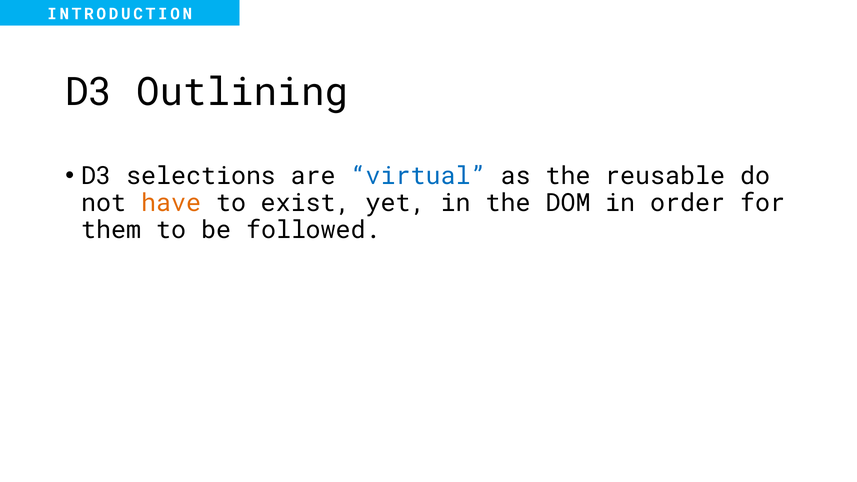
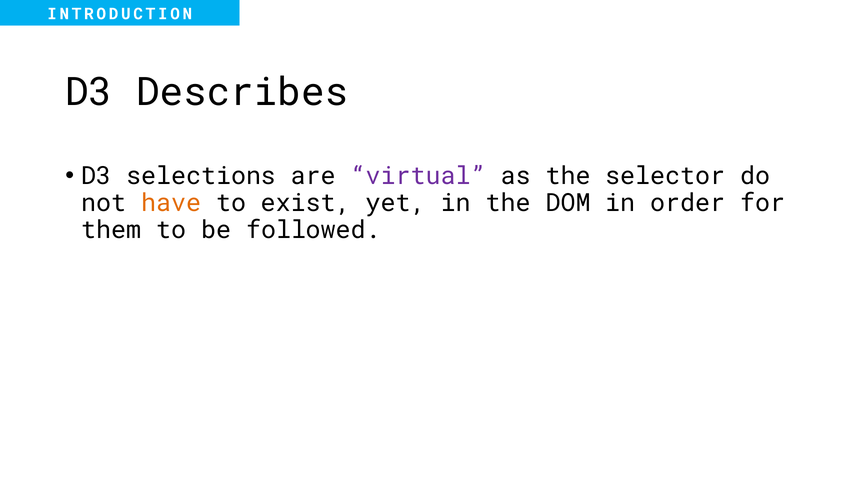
Outlining: Outlining -> Describes
virtual colour: blue -> purple
reusable: reusable -> selector
